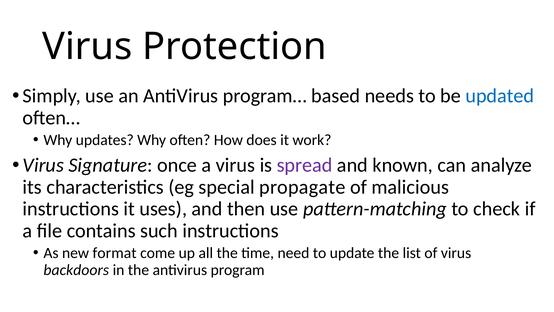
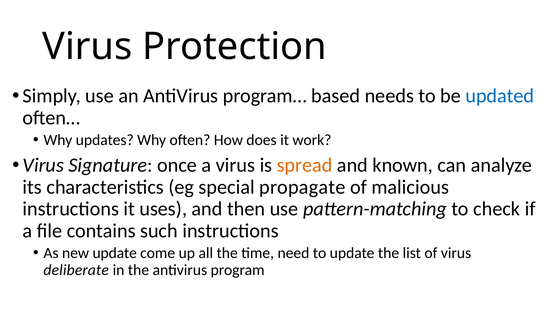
spread colour: purple -> orange
new format: format -> update
backdoors: backdoors -> deliberate
